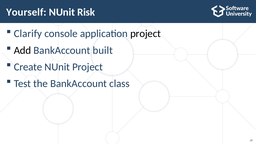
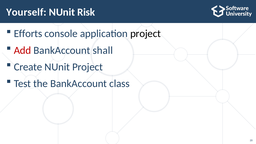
Clarify: Clarify -> Efforts
Add colour: black -> red
built: built -> shall
